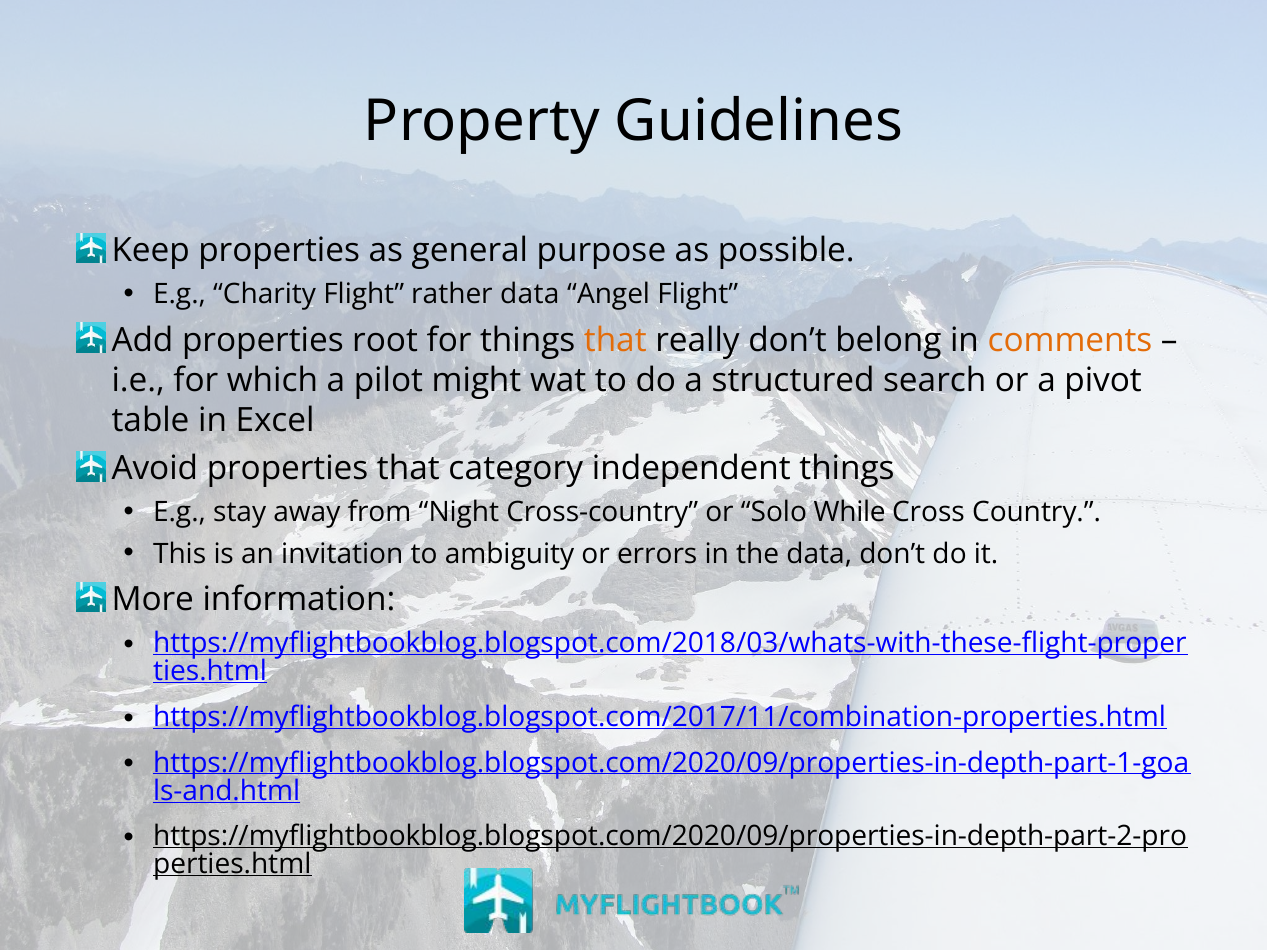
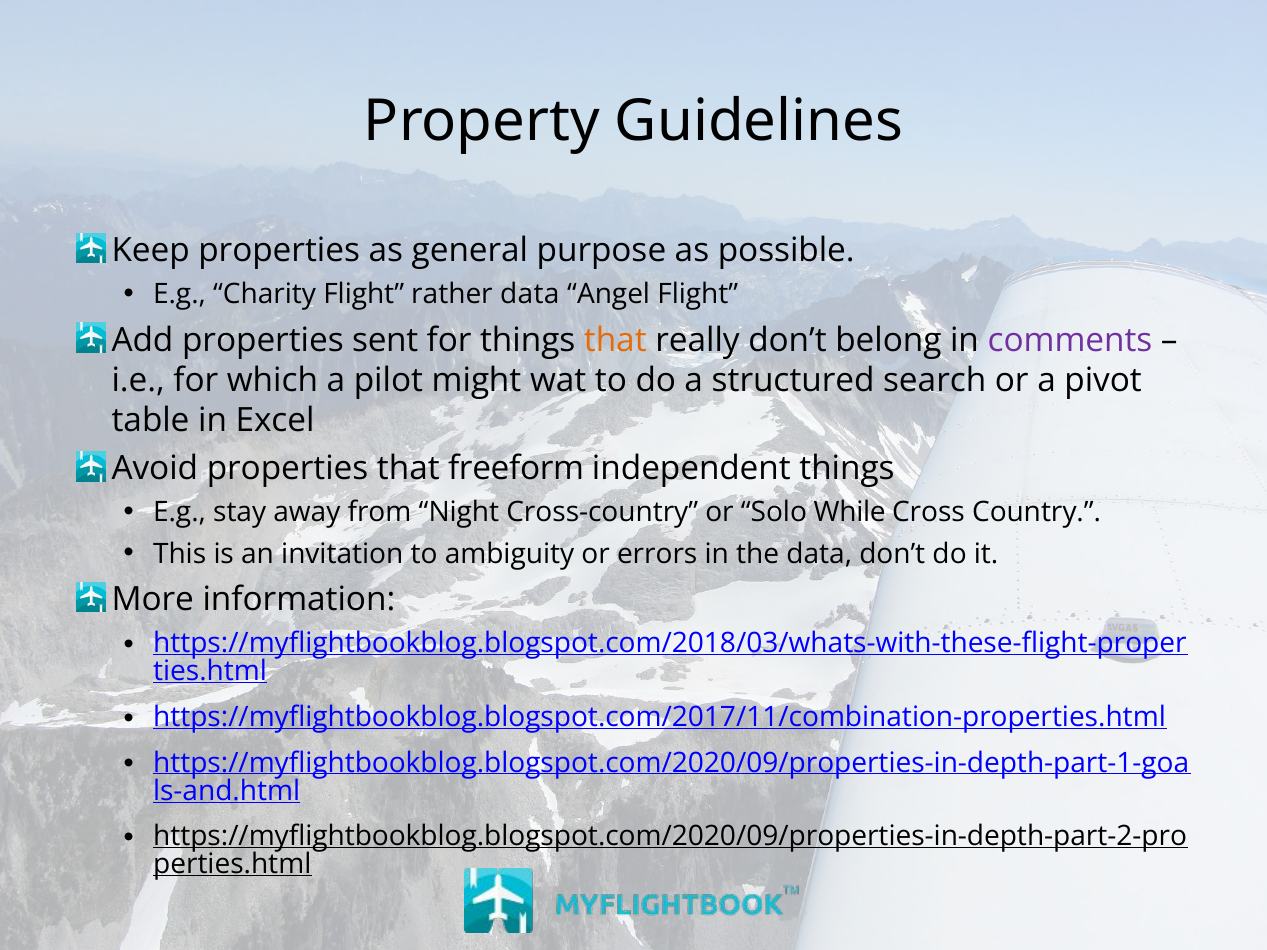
root: root -> sent
comments colour: orange -> purple
category: category -> freeform
